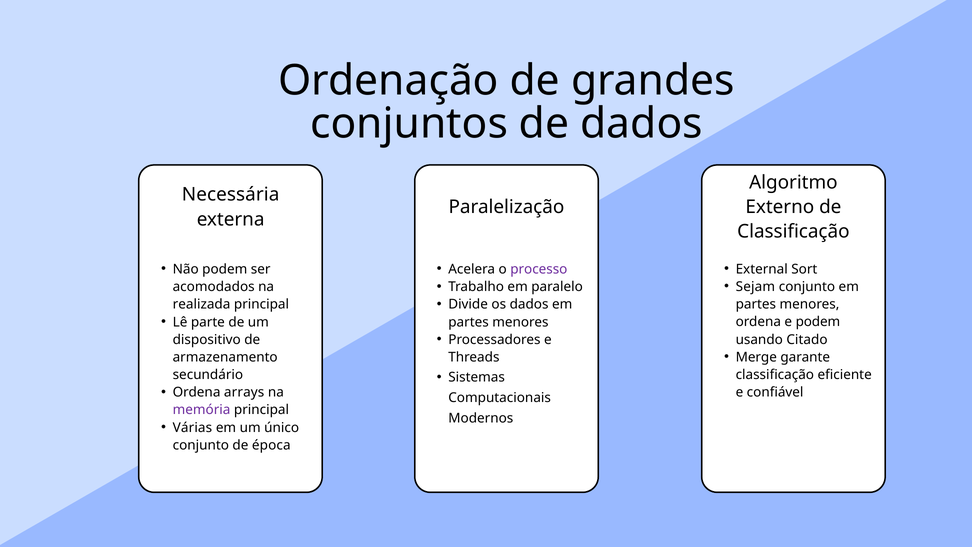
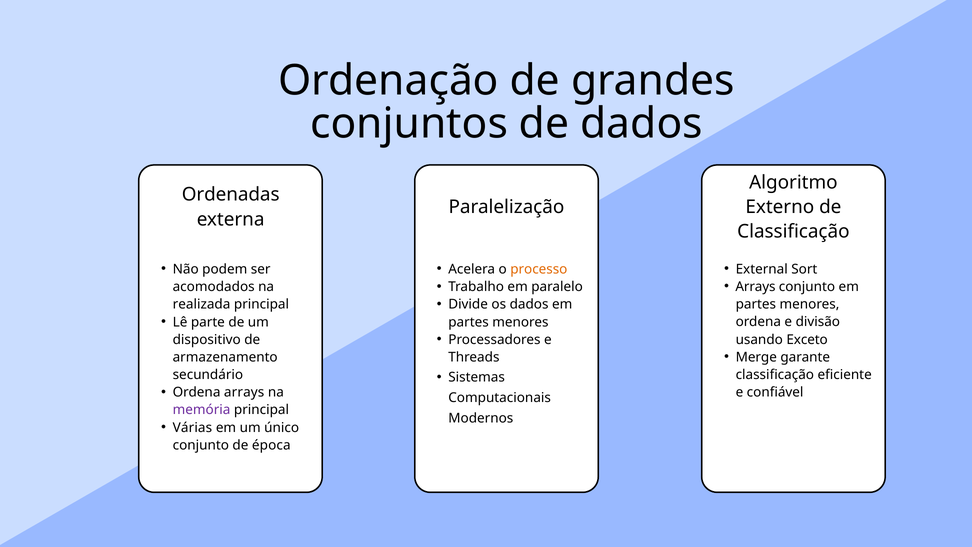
Necessária: Necessária -> Ordenadas
processo colour: purple -> orange
Sejam at (755, 287): Sejam -> Arrays
e podem: podem -> divisão
Citado: Citado -> Exceto
